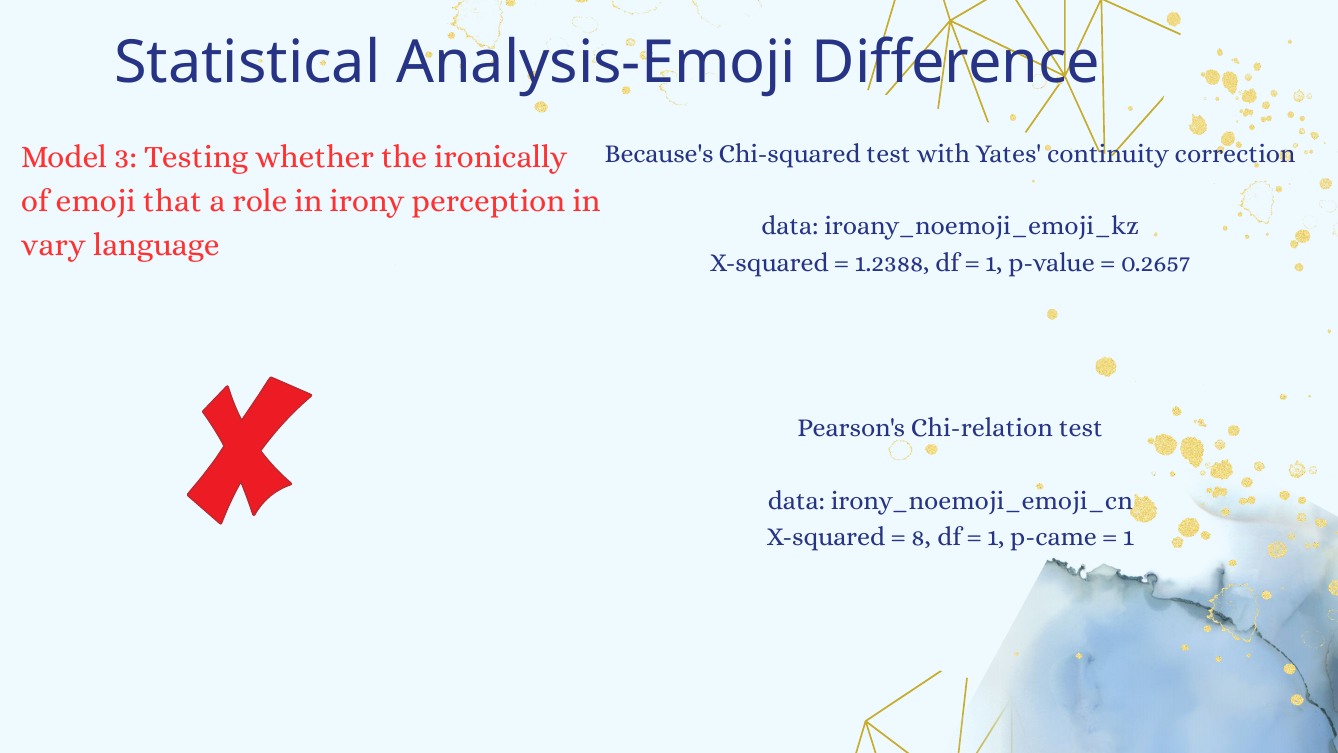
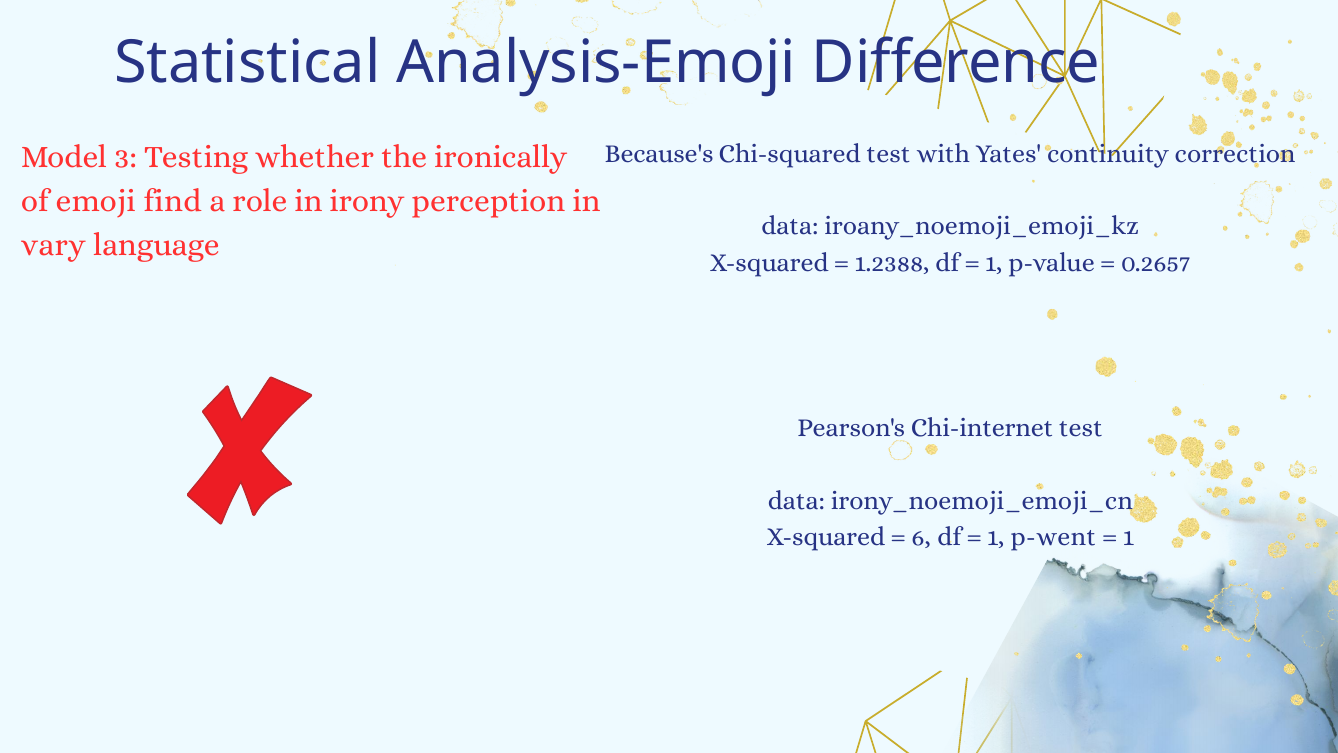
that: that -> find
Chi-relation: Chi-relation -> Chi-internet
8: 8 -> 6
p-came: p-came -> p-went
